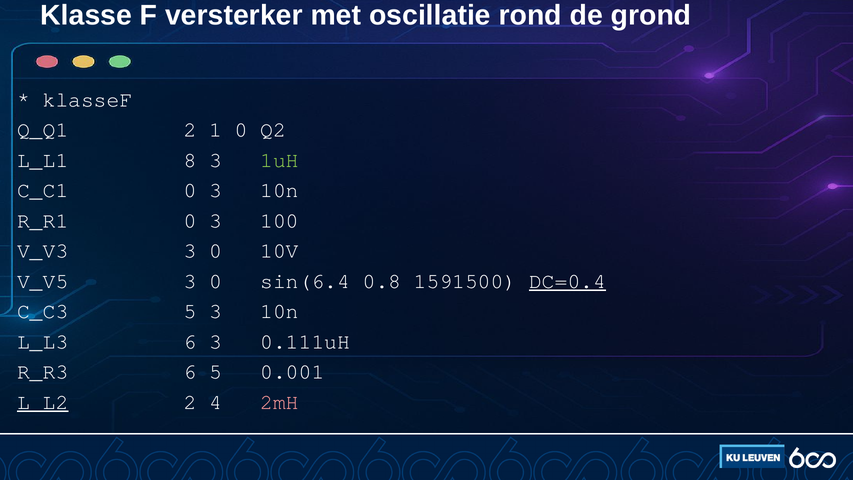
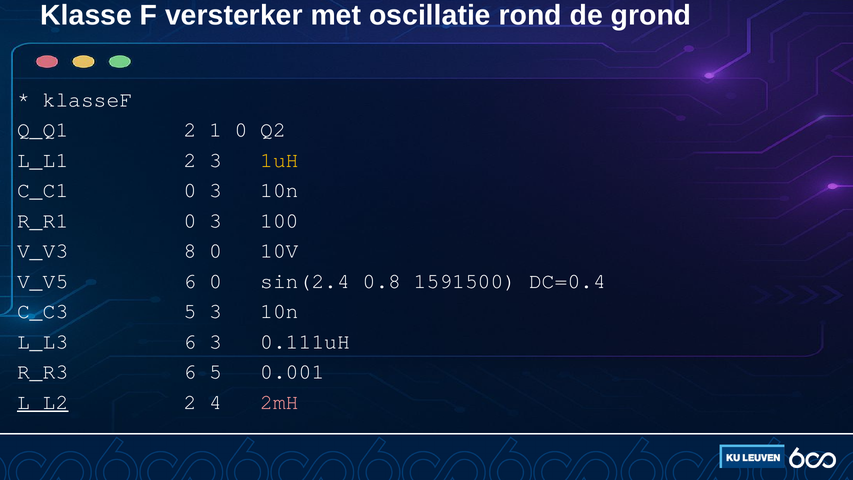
L_L1 8: 8 -> 2
1uH colour: light green -> yellow
V_V3 3: 3 -> 8
V_V5 3: 3 -> 6
sin(6.4: sin(6.4 -> sin(2.4
DC=0.4 underline: present -> none
